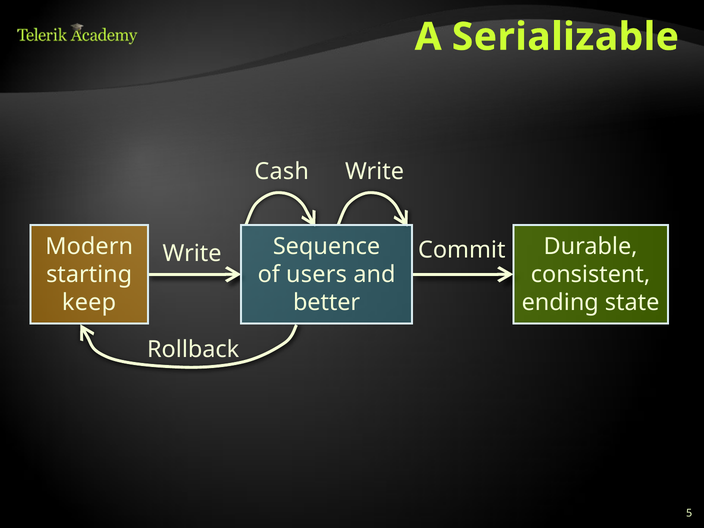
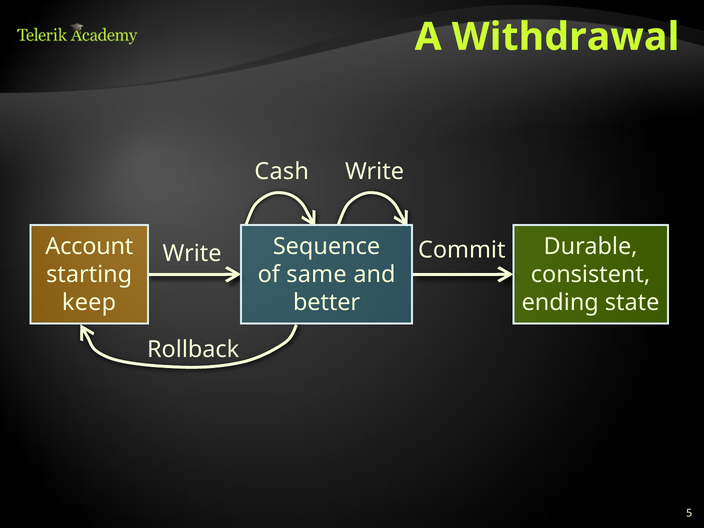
Serializable: Serializable -> Withdrawal
Modern: Modern -> Account
users: users -> same
